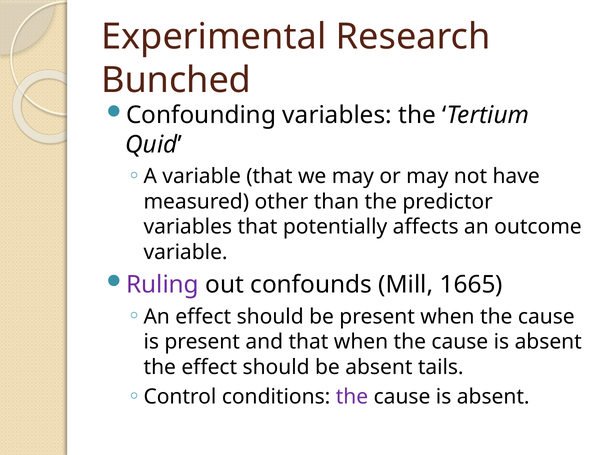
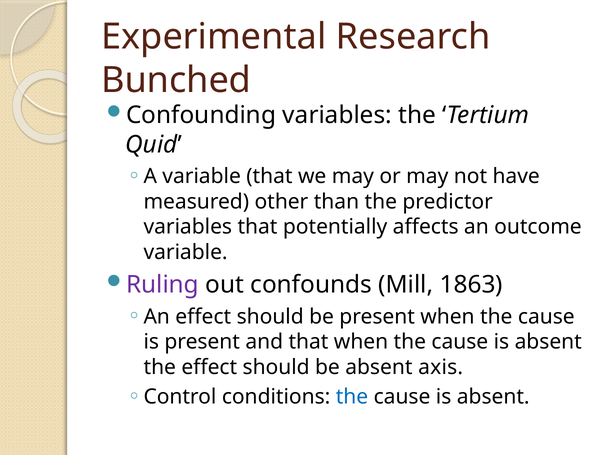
1665: 1665 -> 1863
tails: tails -> axis
the at (352, 397) colour: purple -> blue
